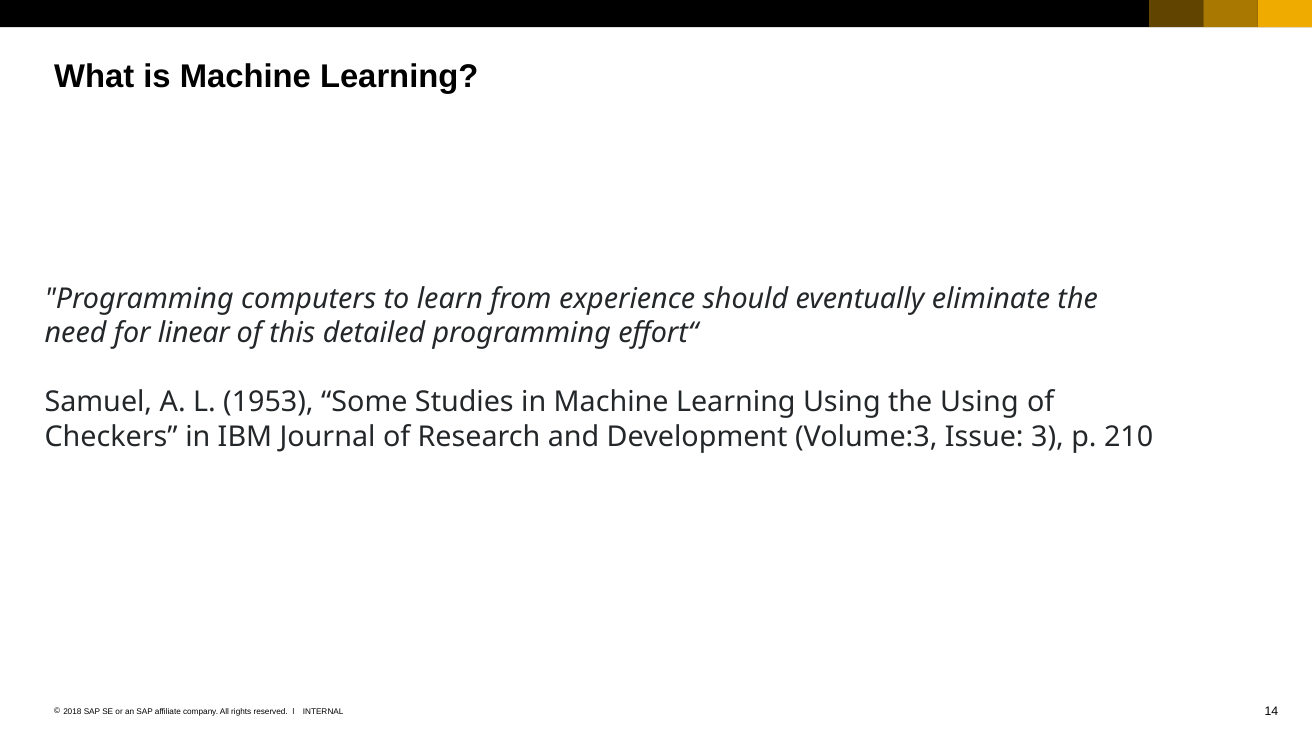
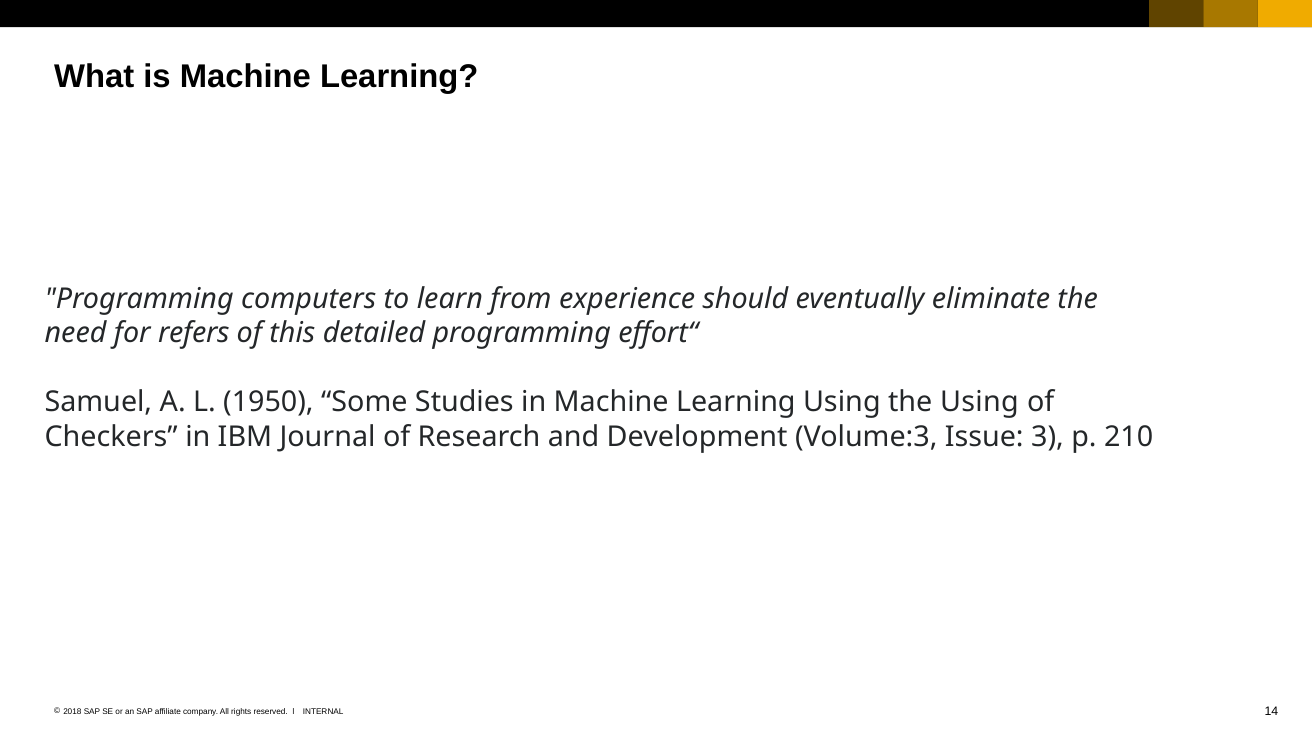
linear: linear -> refers
1953: 1953 -> 1950
